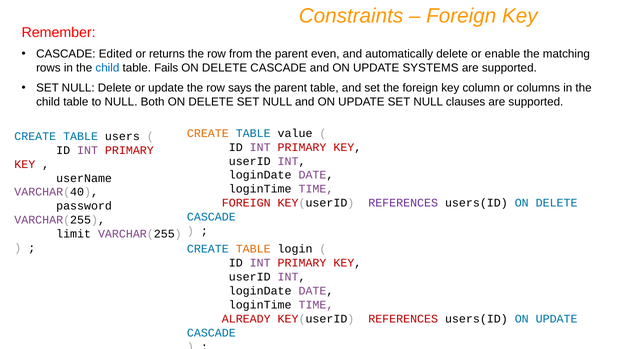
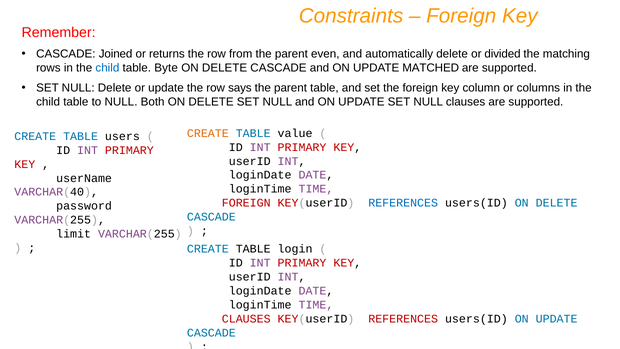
Edited: Edited -> Joined
enable: enable -> divided
Fails: Fails -> Byte
SYSTEMS: SYSTEMS -> MATCHED
REFERENCES at (403, 203) colour: purple -> blue
TABLE at (253, 249) colour: orange -> black
ALREADY at (246, 319): ALREADY -> CLAUSES
